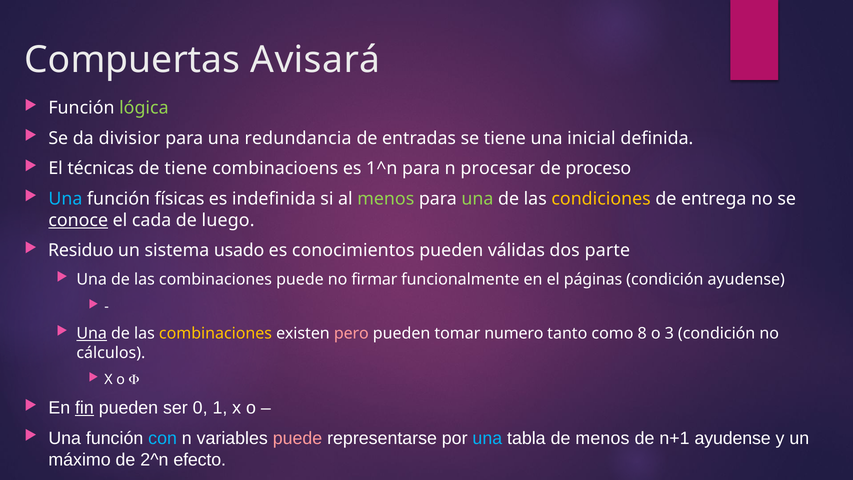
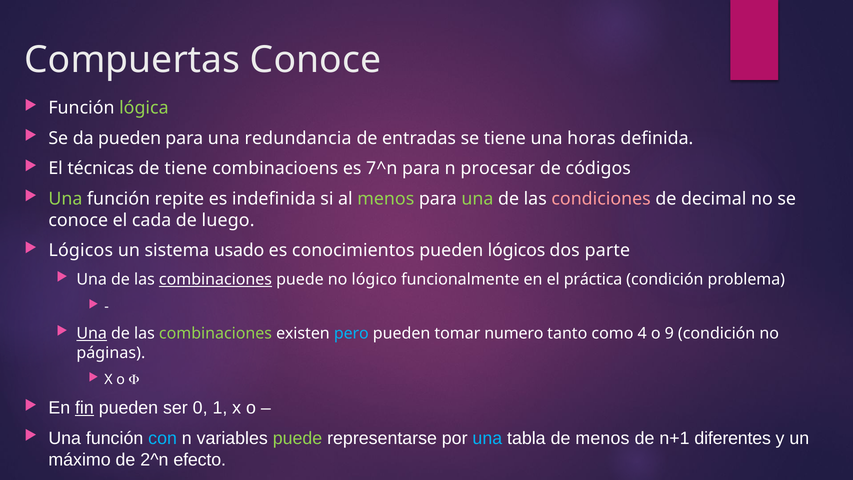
Compuertas Avisará: Avisará -> Conoce
da divisior: divisior -> pueden
inicial: inicial -> horas
1^n: 1^n -> 7^n
proceso: proceso -> códigos
Una at (65, 199) colour: light blue -> light green
físicas: físicas -> repite
condiciones colour: yellow -> pink
entrega: entrega -> decimal
conoce at (78, 220) underline: present -> none
Residuo at (81, 250): Residuo -> Lógicos
pueden válidas: válidas -> lógicos
combinaciones at (216, 279) underline: none -> present
firmar: firmar -> lógico
páginas: páginas -> práctica
condición ayudense: ayudense -> problema
combinaciones at (216, 333) colour: yellow -> light green
pero colour: pink -> light blue
8: 8 -> 4
3: 3 -> 9
cálculos: cálculos -> páginas
puede at (298, 438) colour: pink -> light green
n+1 ayudense: ayudense -> diferentes
